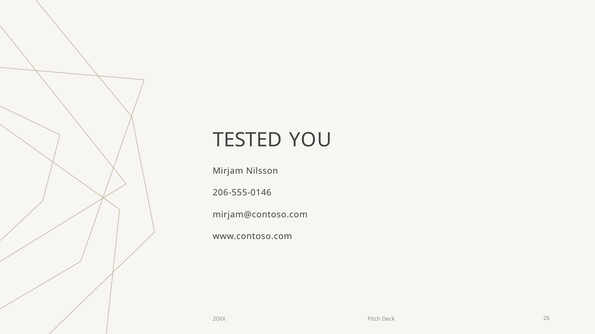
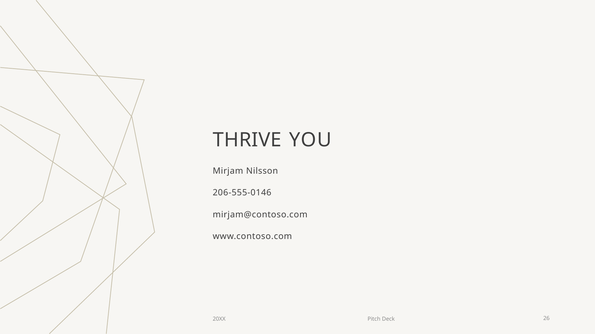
TESTED: TESTED -> THRIVE
